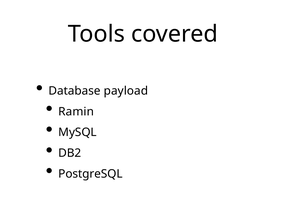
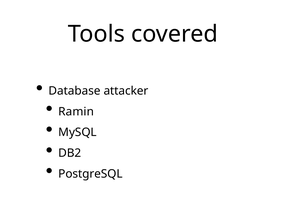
payload: payload -> attacker
